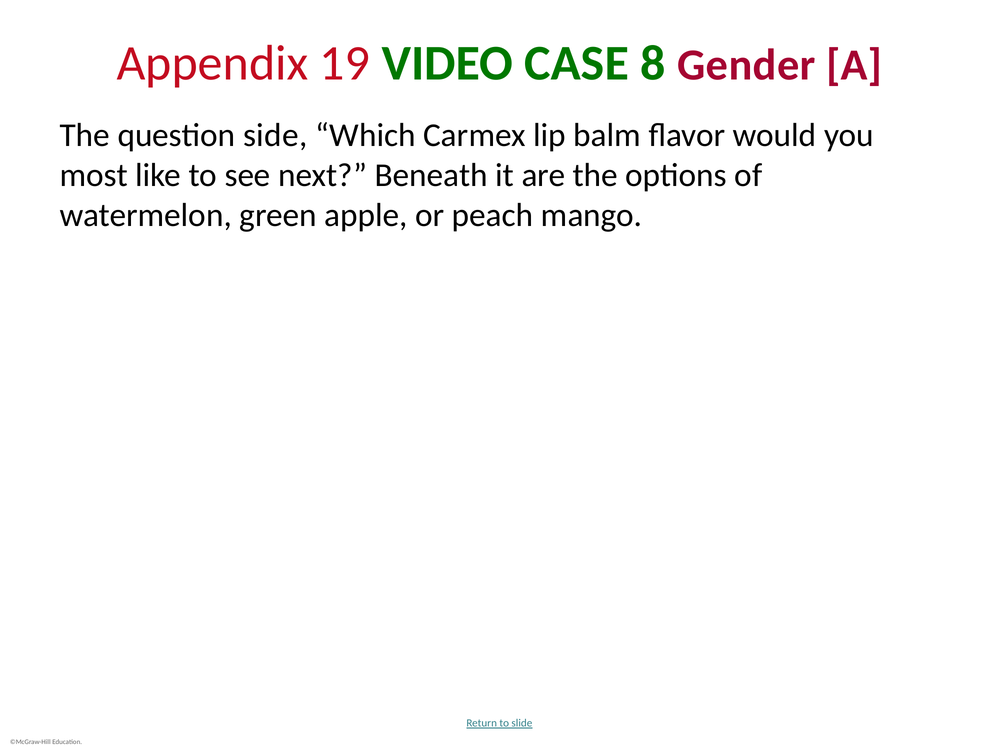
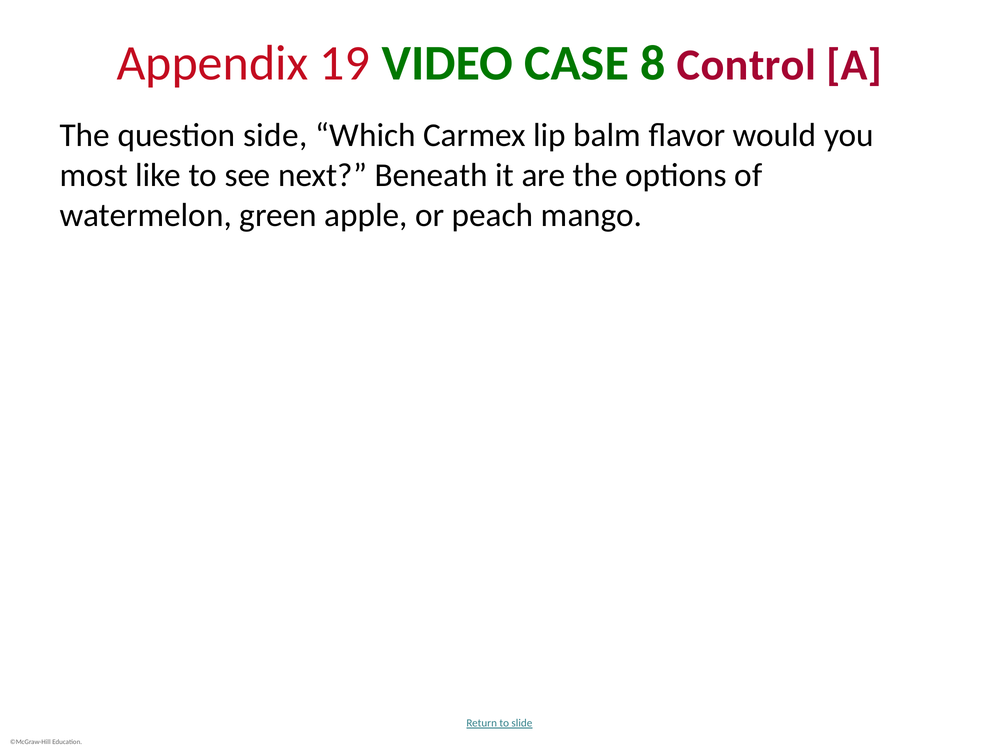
Gender: Gender -> Control
